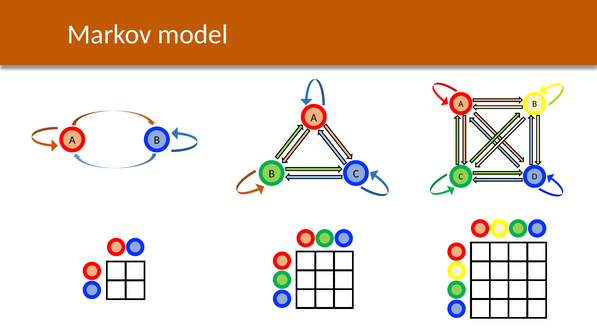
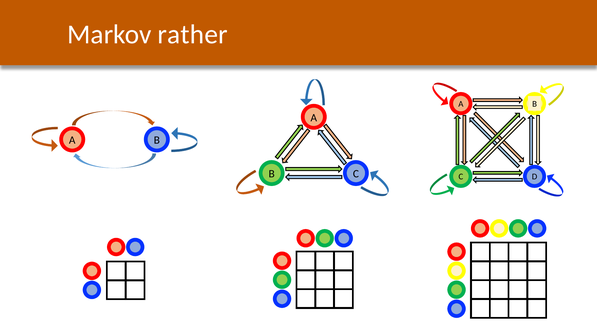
model: model -> rather
